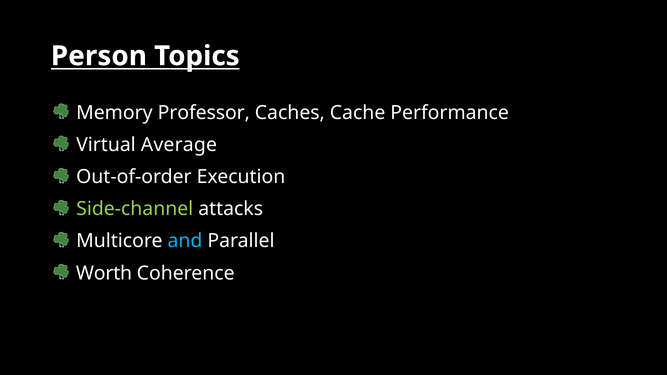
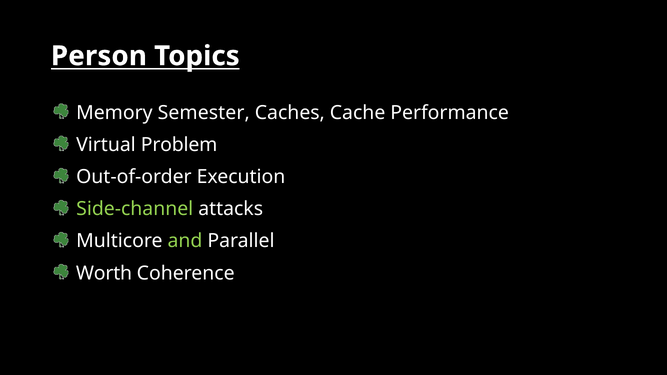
Professor: Professor -> Semester
Average: Average -> Problem
and colour: light blue -> light green
